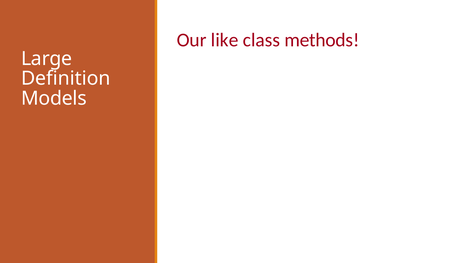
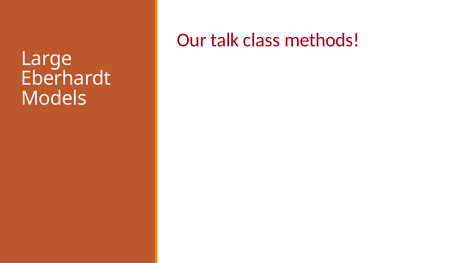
like: like -> talk
Definition: Definition -> Eberhardt
